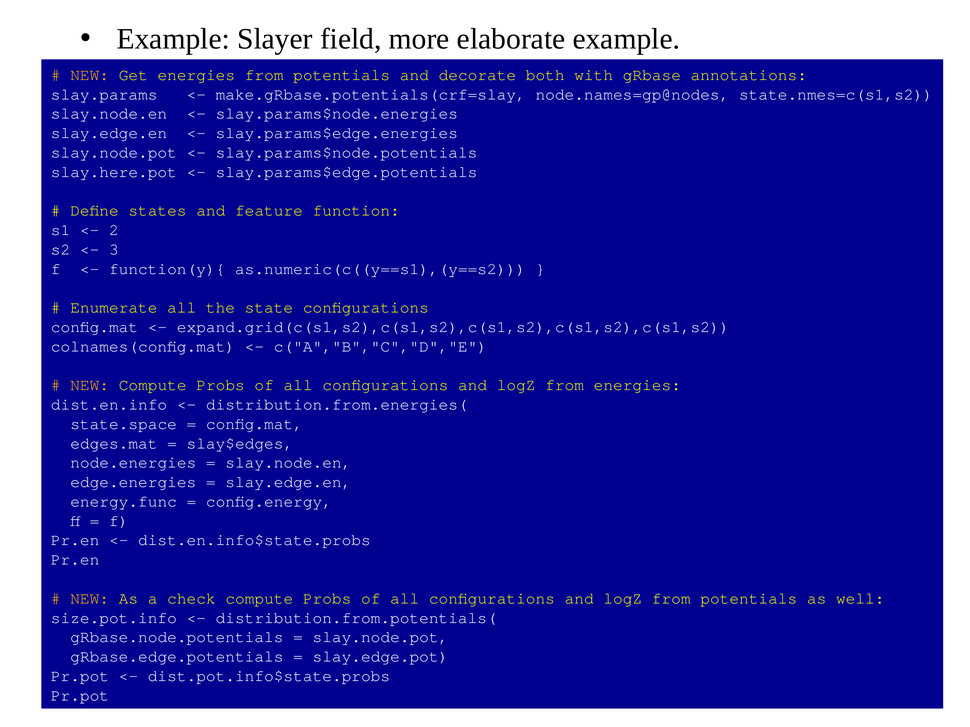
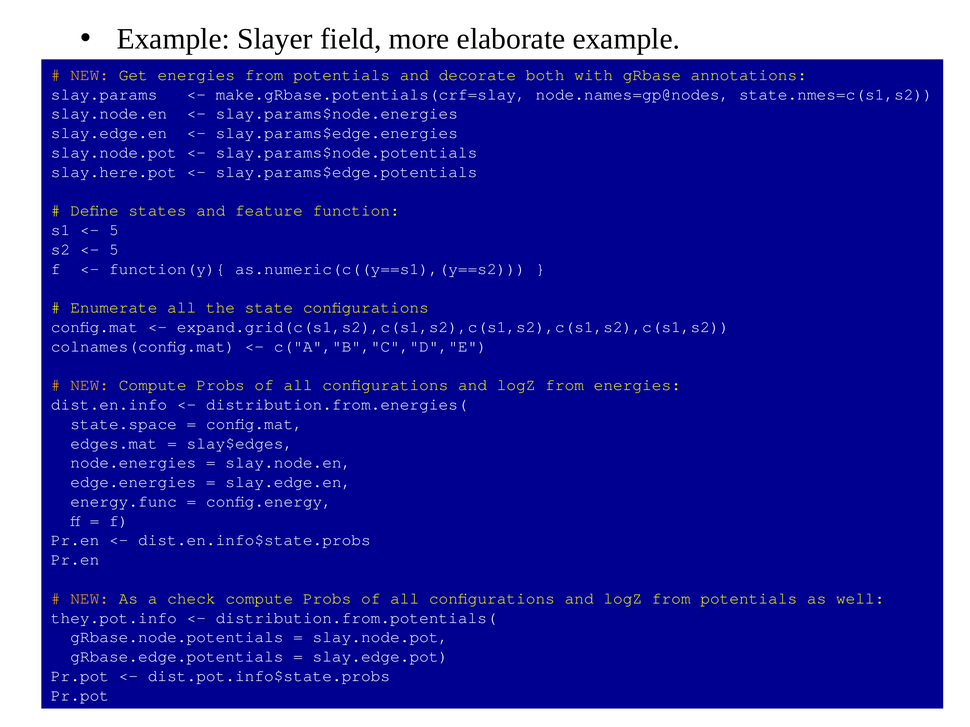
2 at (114, 230): 2 -> 5
3 at (114, 250): 3 -> 5
size.pot.info: size.pot.info -> they.pot.info
